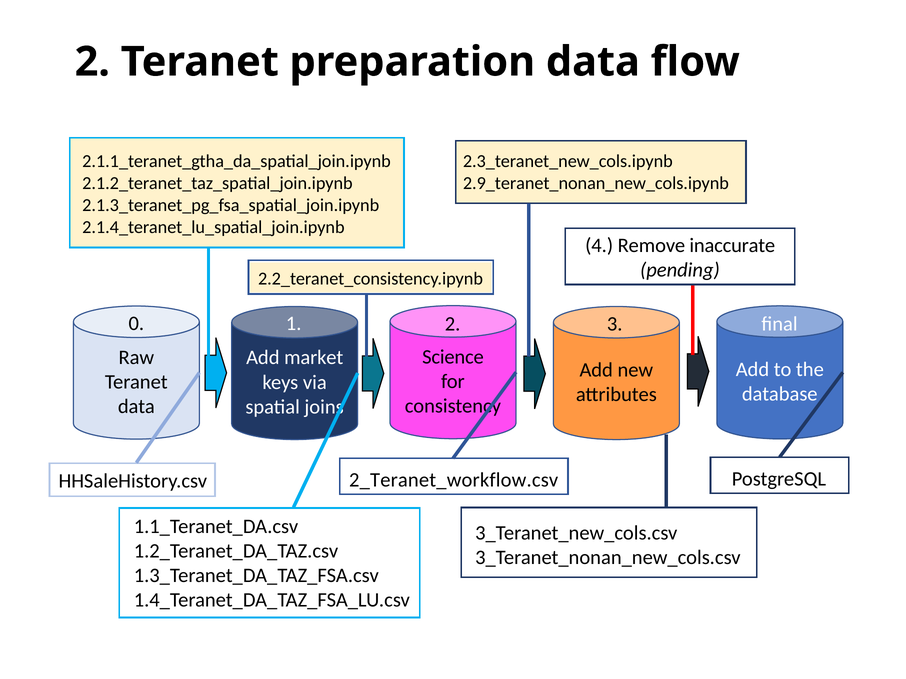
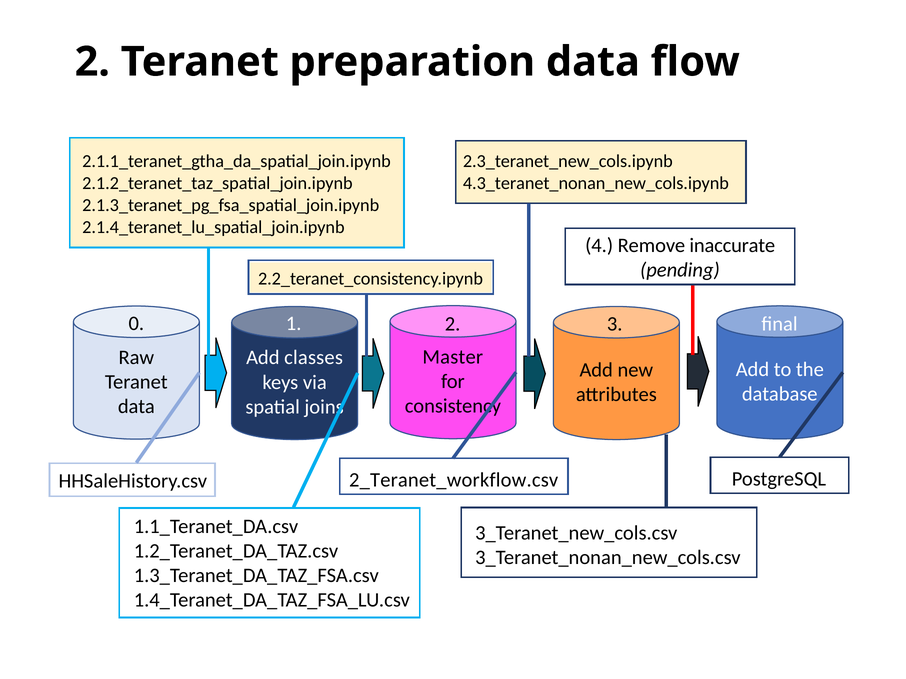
2.9_teranet_nonan_new_cols.ipynb: 2.9_teranet_nonan_new_cols.ipynb -> 4.3_teranet_nonan_new_cols.ipynb
Science: Science -> Master
market: market -> classes
